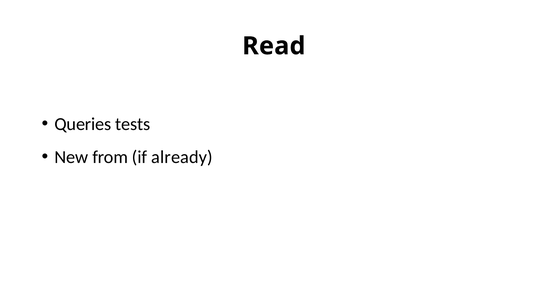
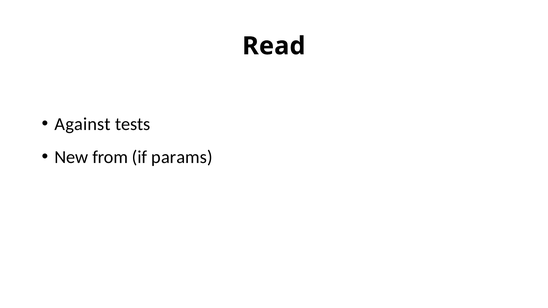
Queries: Queries -> Against
already: already -> params
